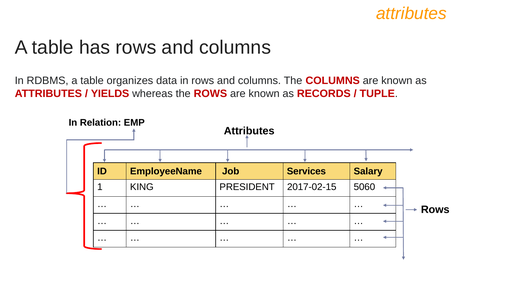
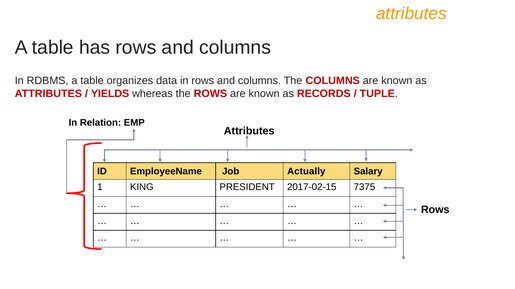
Services: Services -> Actually
5060: 5060 -> 7375
